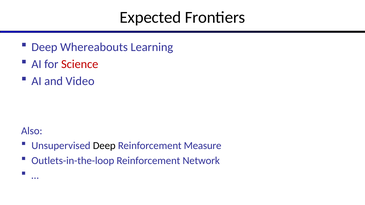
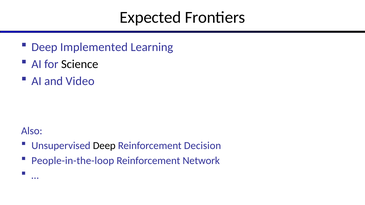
Whereabouts: Whereabouts -> Implemented
Science colour: red -> black
Measure: Measure -> Decision
Outlets-in-the-loop: Outlets-in-the-loop -> People-in-the-loop
